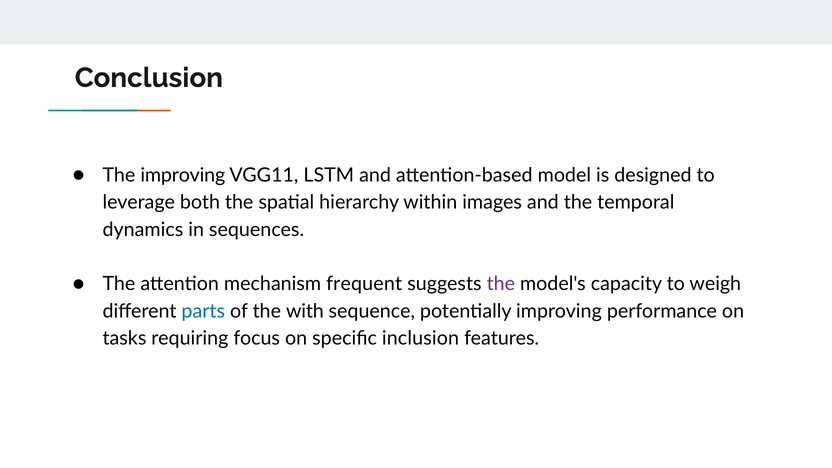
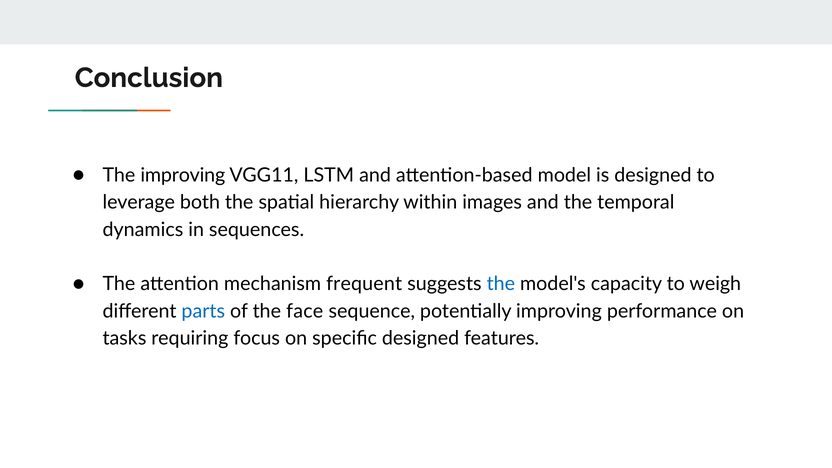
the at (501, 284) colour: purple -> blue
with: with -> face
specific inclusion: inclusion -> designed
